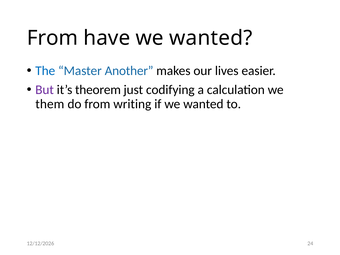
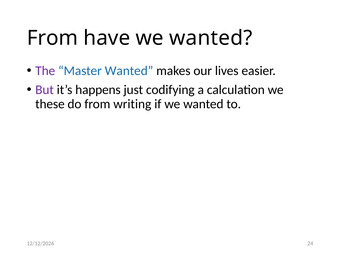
The colour: blue -> purple
Master Another: Another -> Wanted
theorem: theorem -> happens
them: them -> these
